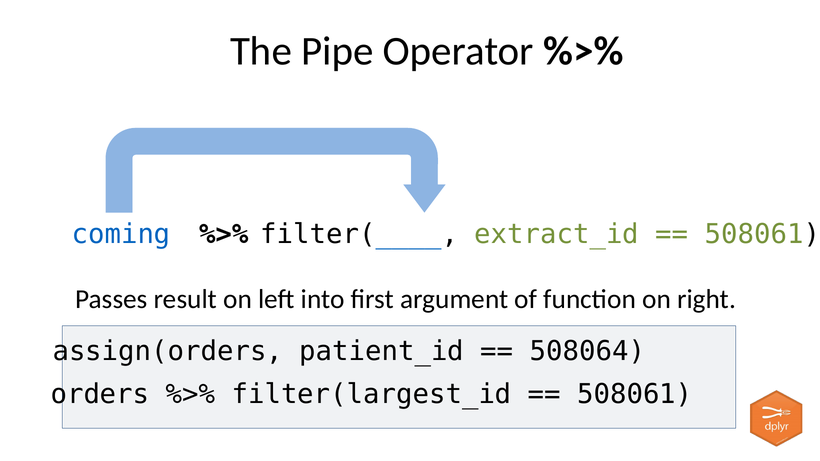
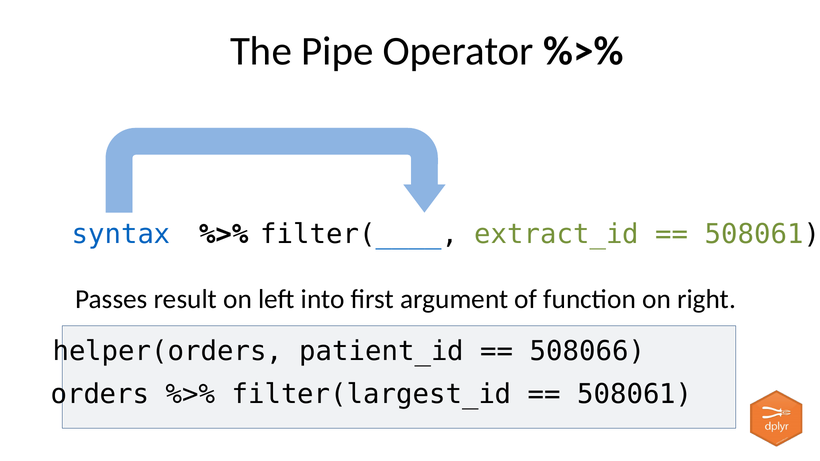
coming: coming -> syntax
assign(orders: assign(orders -> helper(orders
508064: 508064 -> 508066
